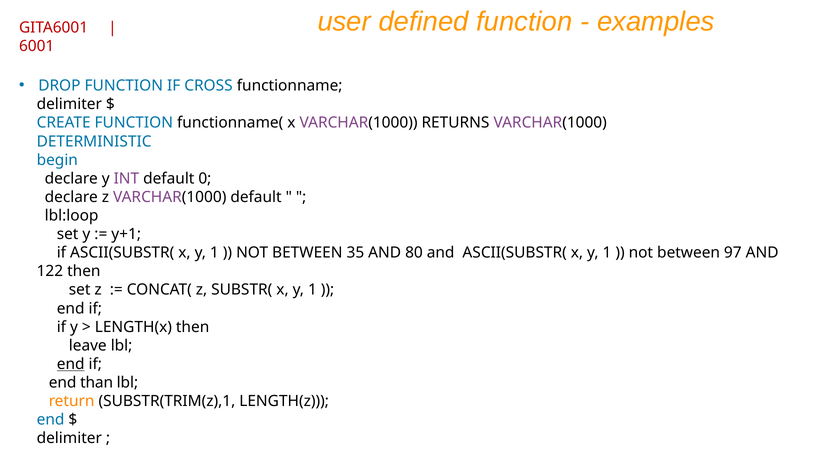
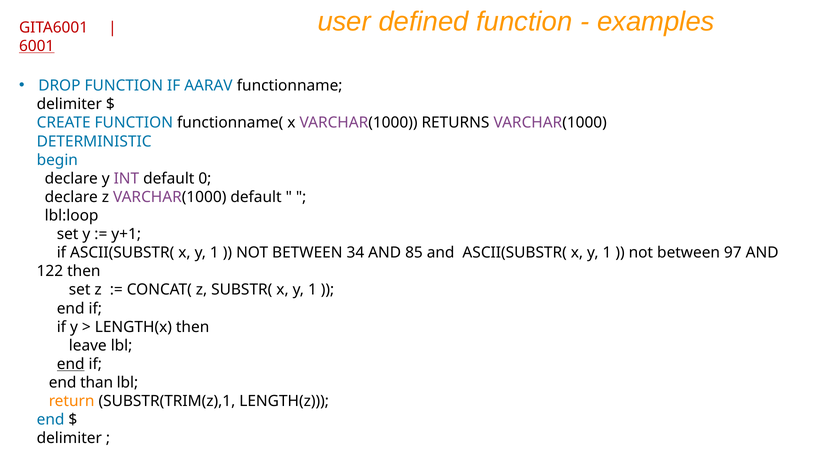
6001 underline: none -> present
CROSS: CROSS -> AARAV
35: 35 -> 34
80: 80 -> 85
